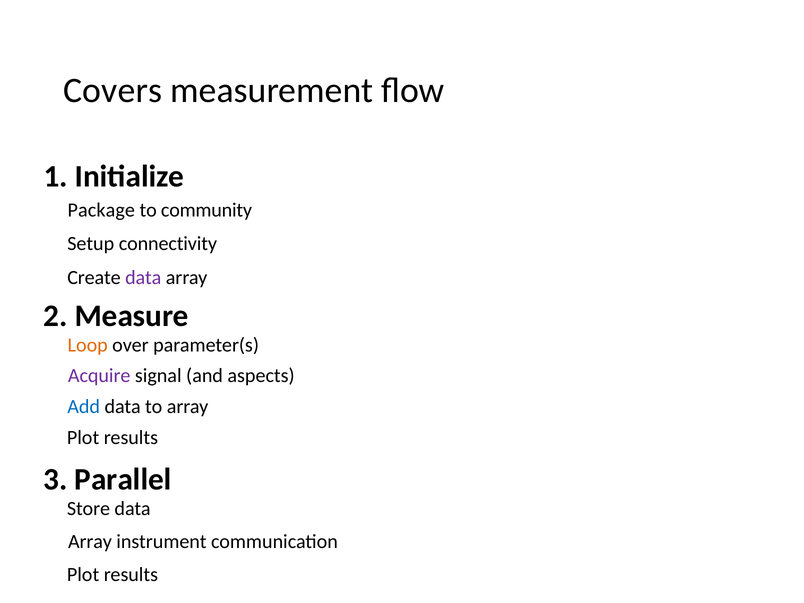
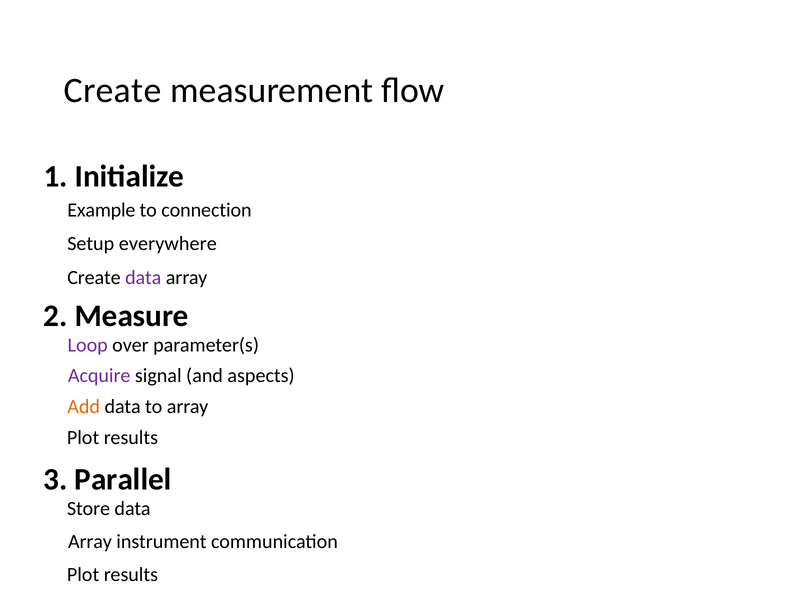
Covers at (113, 90): Covers -> Create
Package: Package -> Example
community: community -> connection
connectivity: connectivity -> everywhere
Loop colour: orange -> purple
Add colour: blue -> orange
